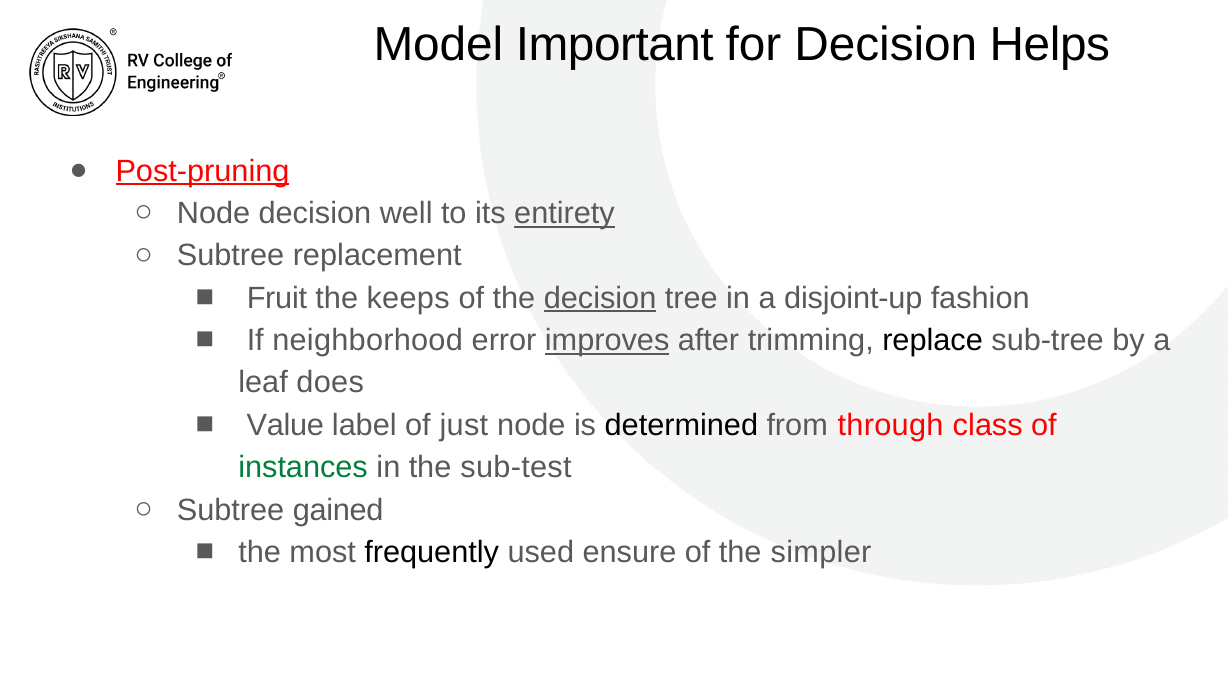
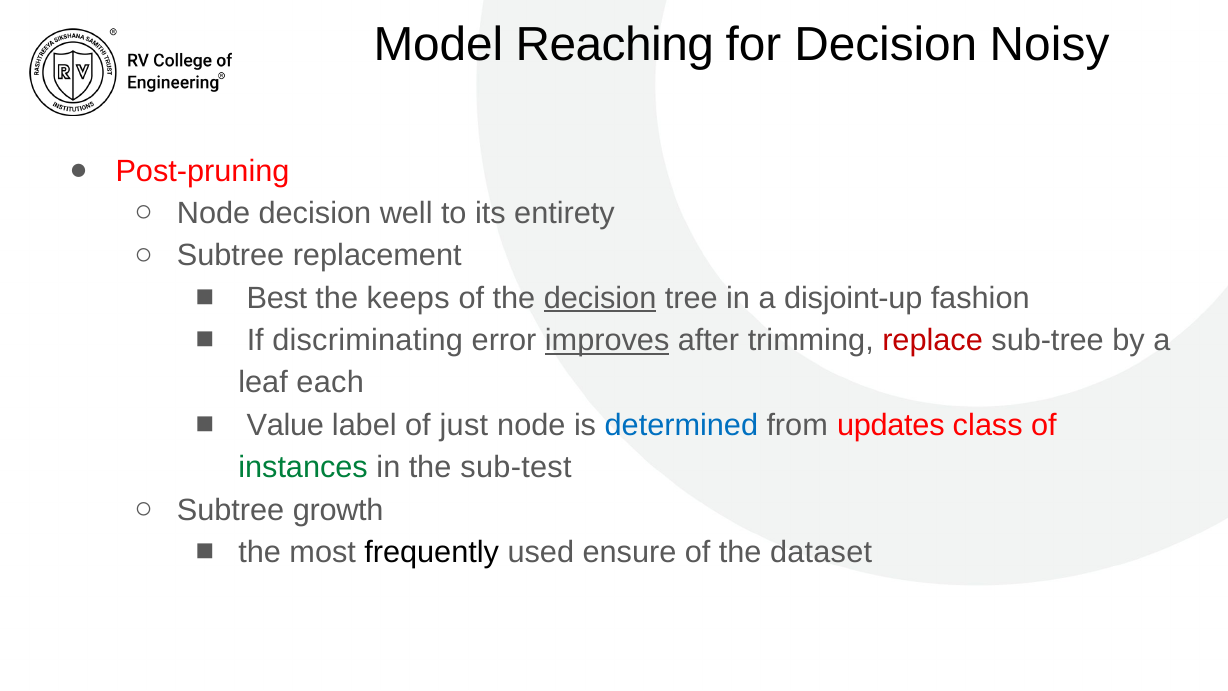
Important: Important -> Reaching
Helps: Helps -> Noisy
Post-pruning underline: present -> none
entirety underline: present -> none
Fruit: Fruit -> Best
neighborhood: neighborhood -> discriminating
replace colour: black -> red
does: does -> each
determined colour: black -> blue
through: through -> updates
gained: gained -> growth
simpler: simpler -> dataset
